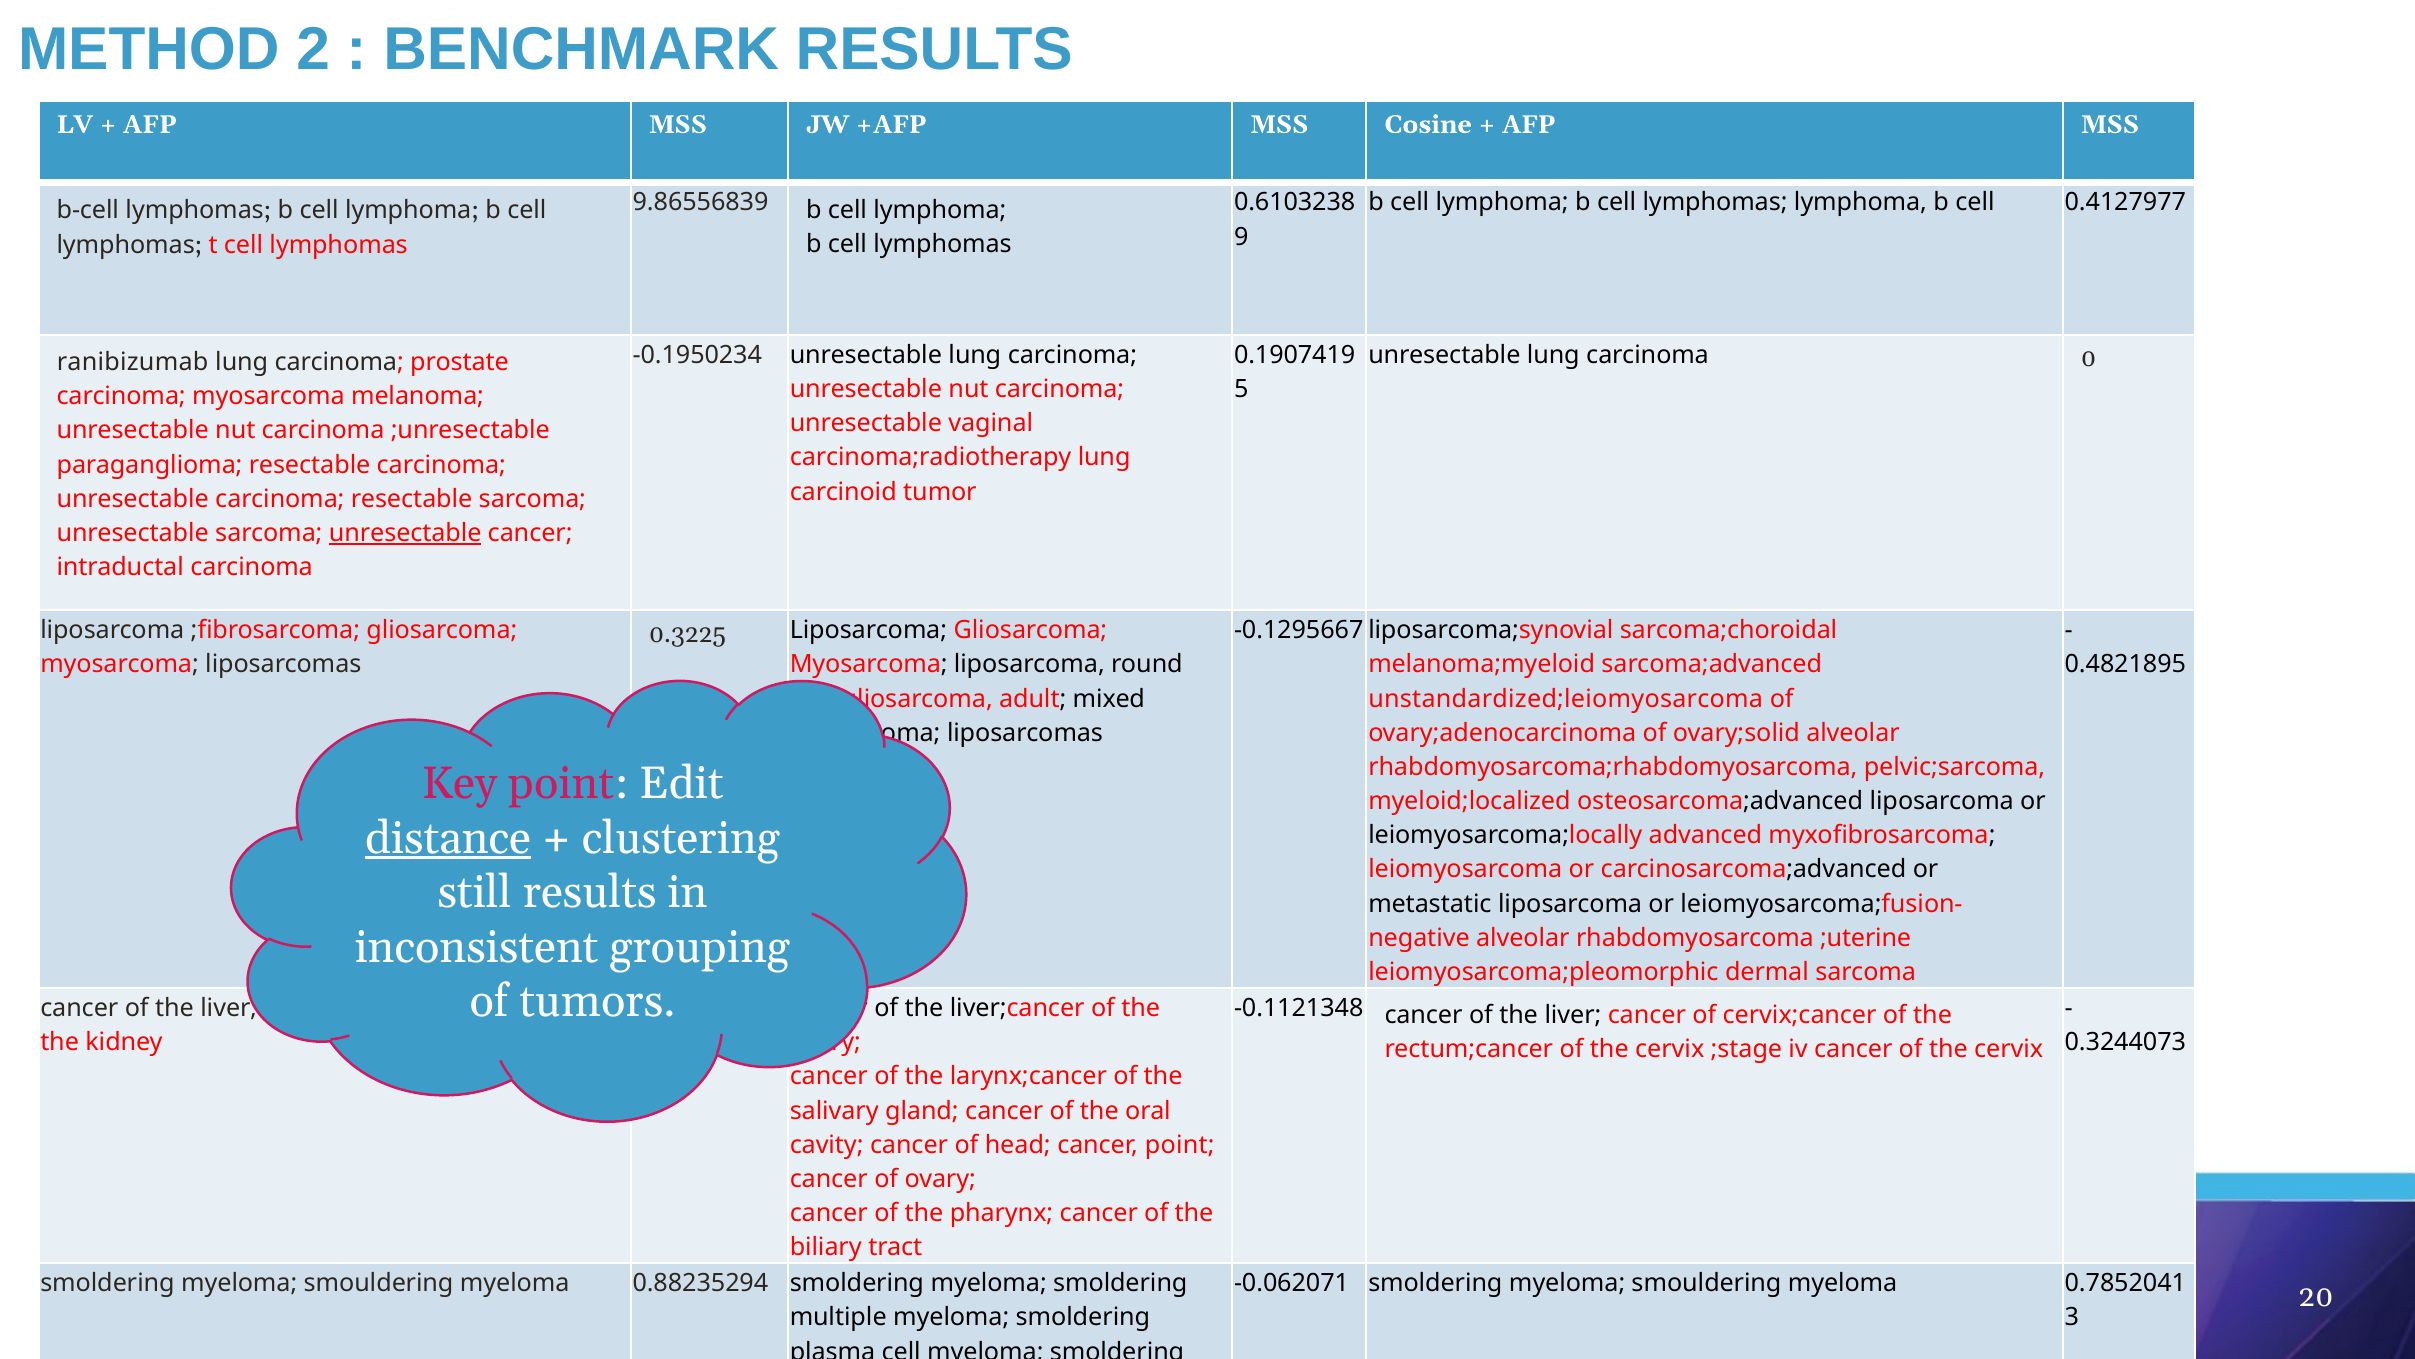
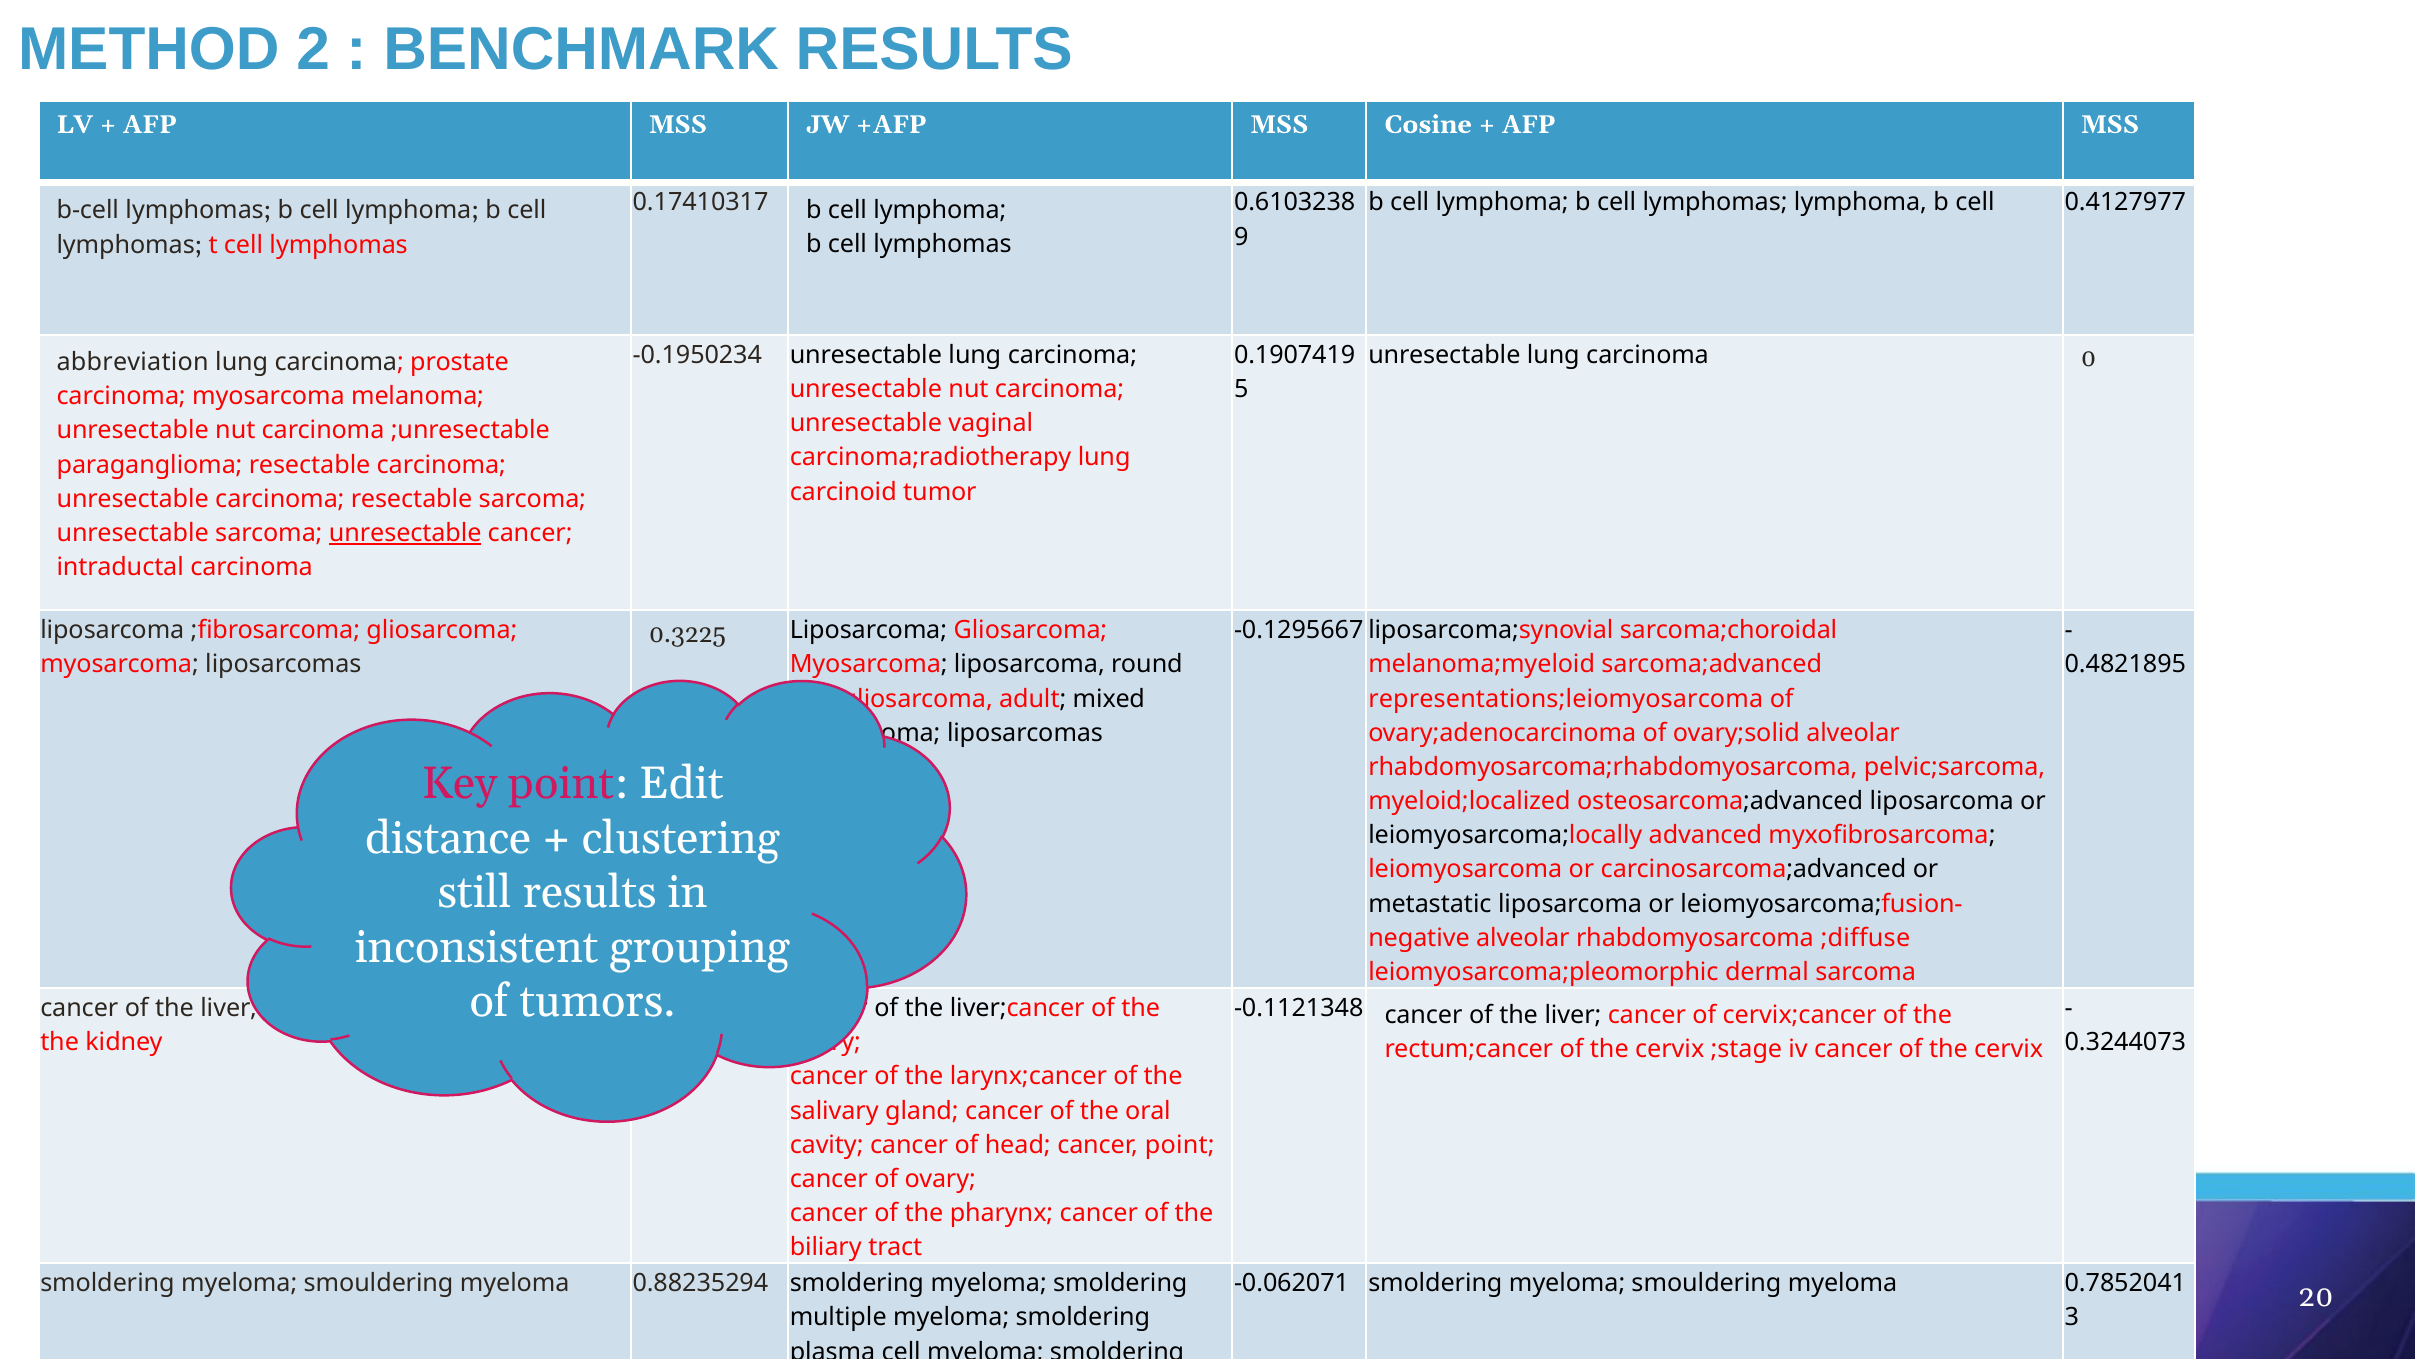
9.86556839: 9.86556839 -> 0.17410317
ranibizumab: ranibizumab -> abbreviation
unstandardized;leiomyosarcoma: unstandardized;leiomyosarcoma -> representations;leiomyosarcoma
distance underline: present -> none
;uterine: ;uterine -> ;diffuse
